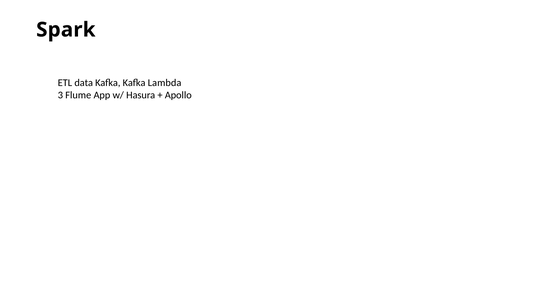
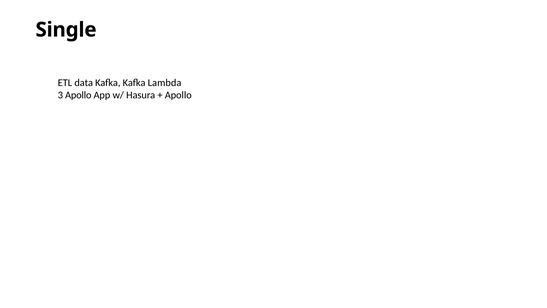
Spark: Spark -> Single
3 Flume: Flume -> Apollo
